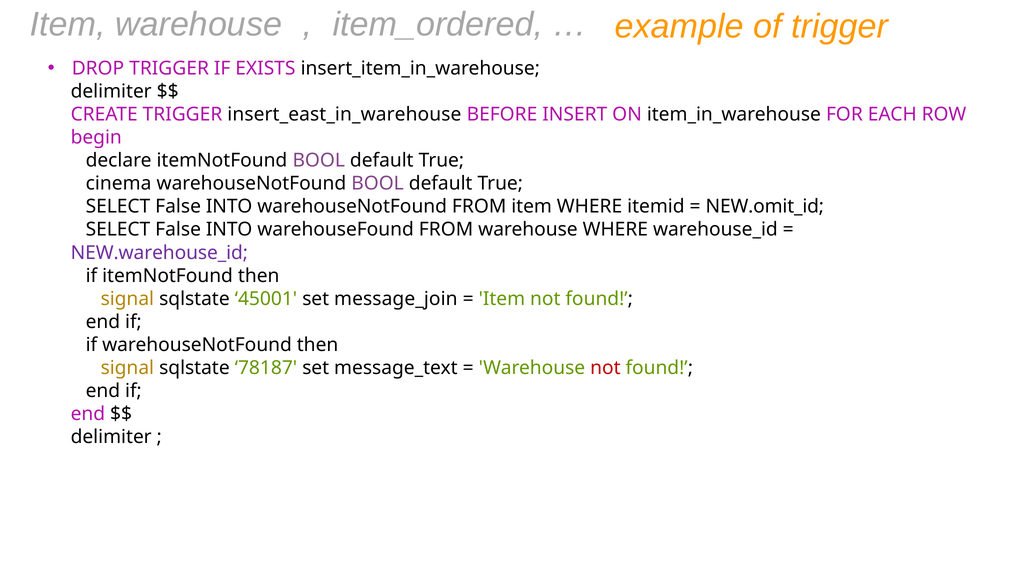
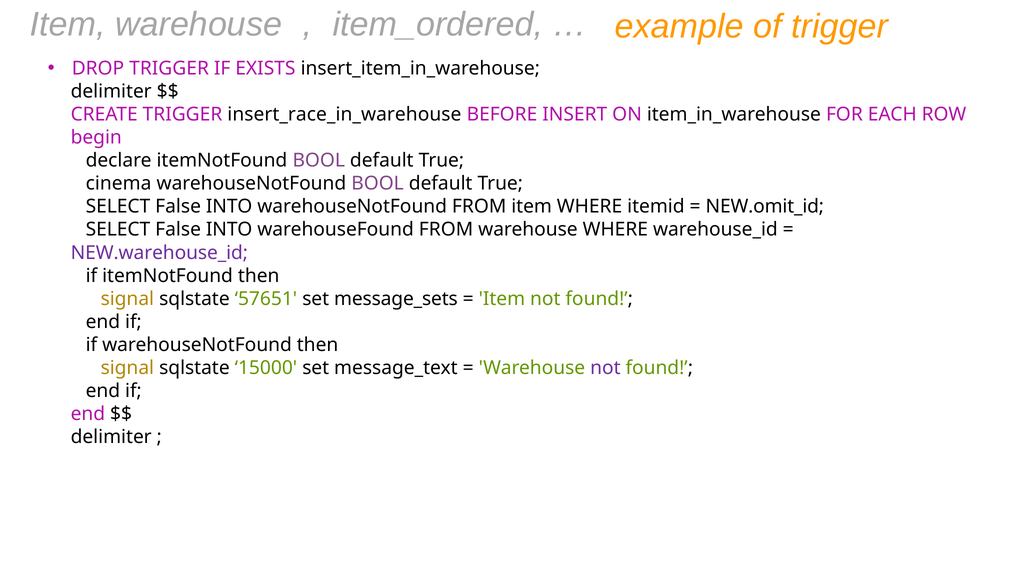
insert_east_in_warehouse: insert_east_in_warehouse -> insert_race_in_warehouse
45001: 45001 -> 57651
message_join: message_join -> message_sets
78187: 78187 -> 15000
not at (605, 368) colour: red -> purple
